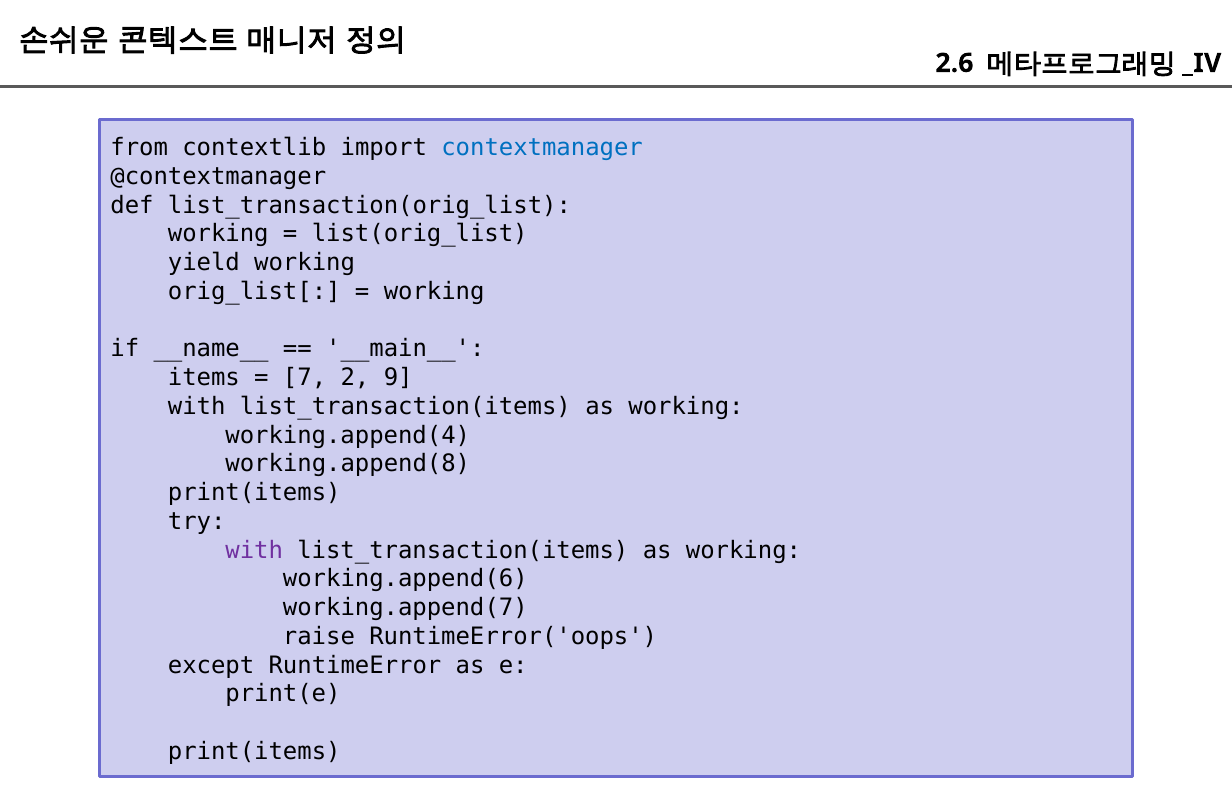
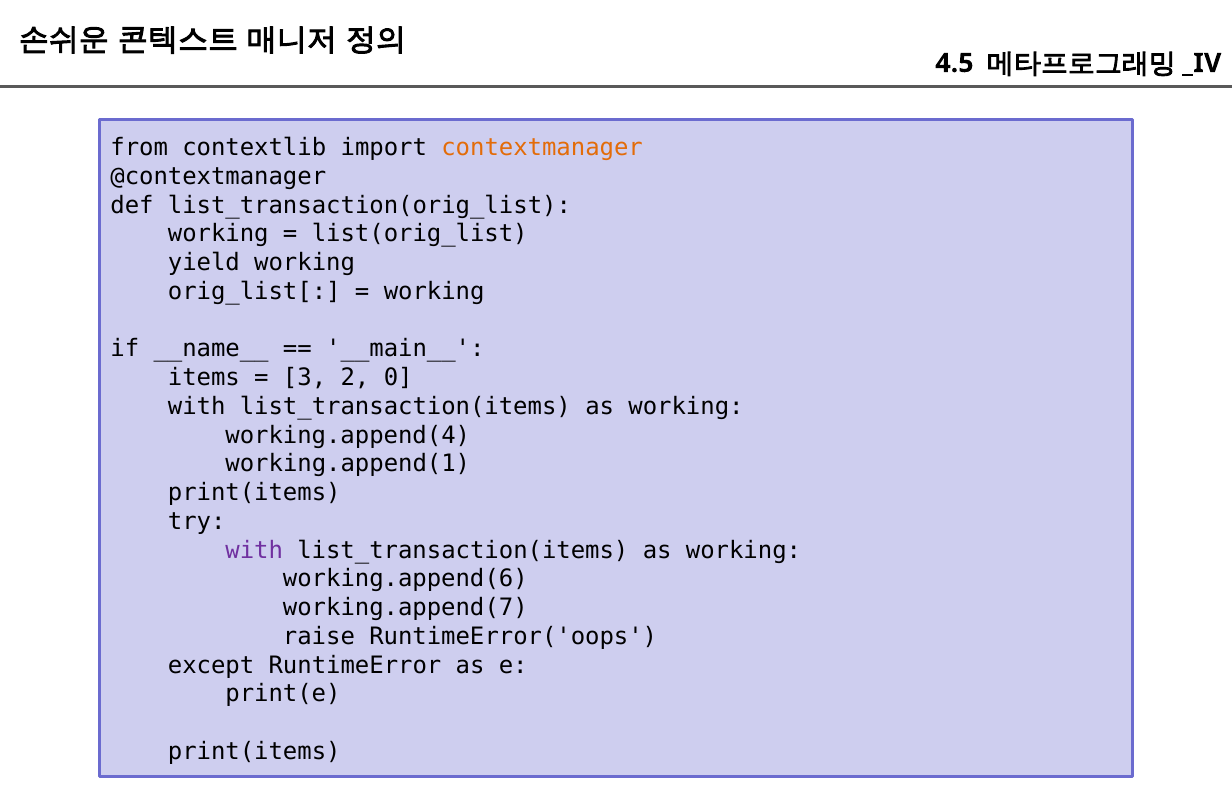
2.6: 2.6 -> 4.5
contextmanager colour: blue -> orange
7: 7 -> 3
9: 9 -> 0
working.append(8: working.append(8 -> working.append(1
